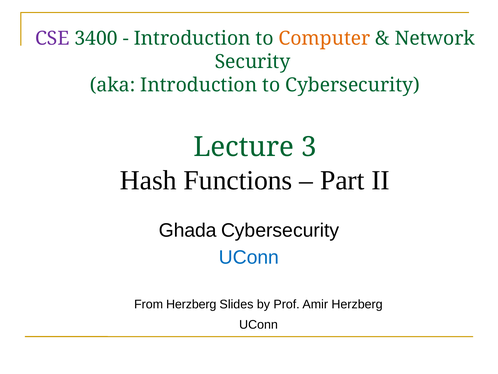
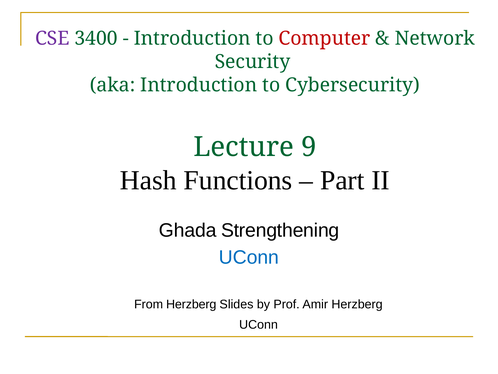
Computer colour: orange -> red
3: 3 -> 9
Ghada Cybersecurity: Cybersecurity -> Strengthening
